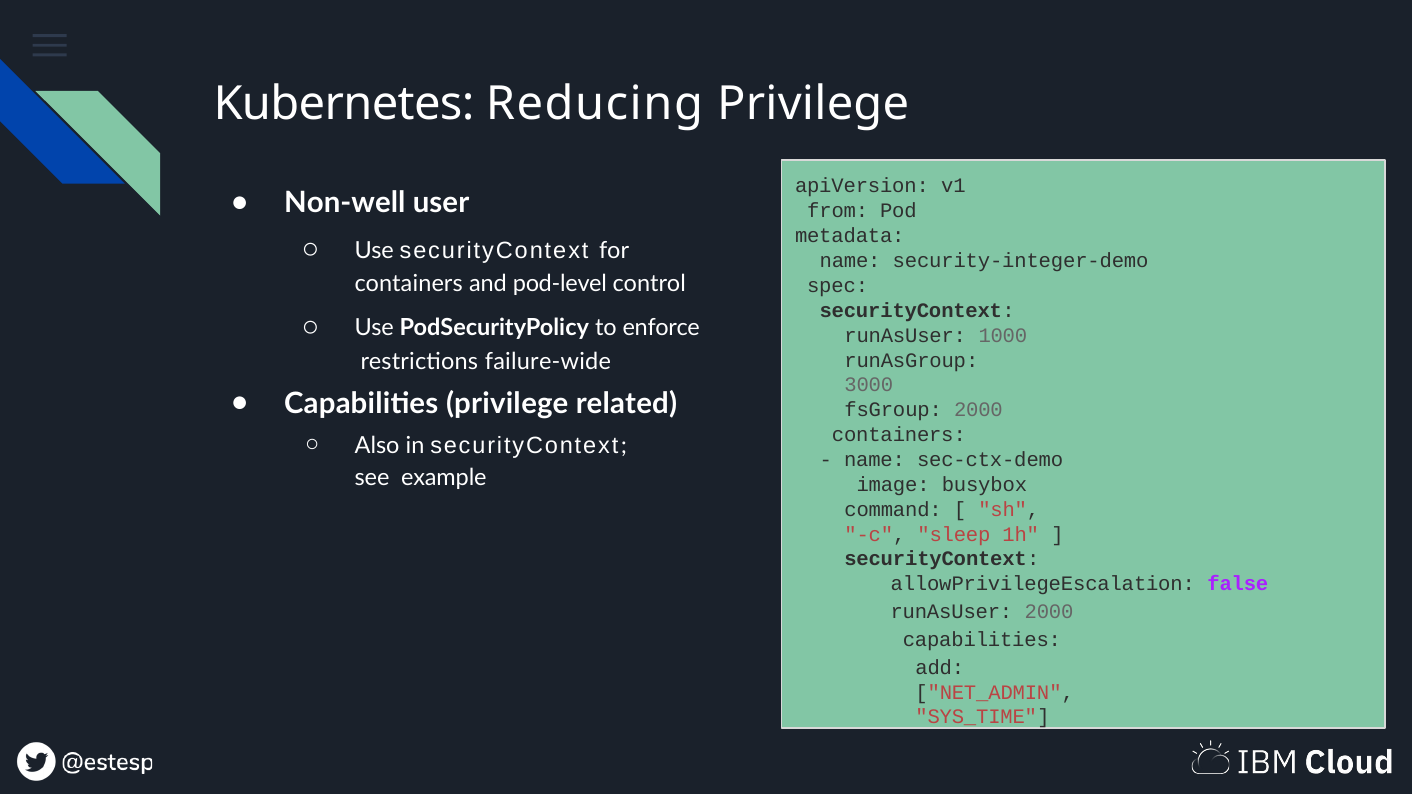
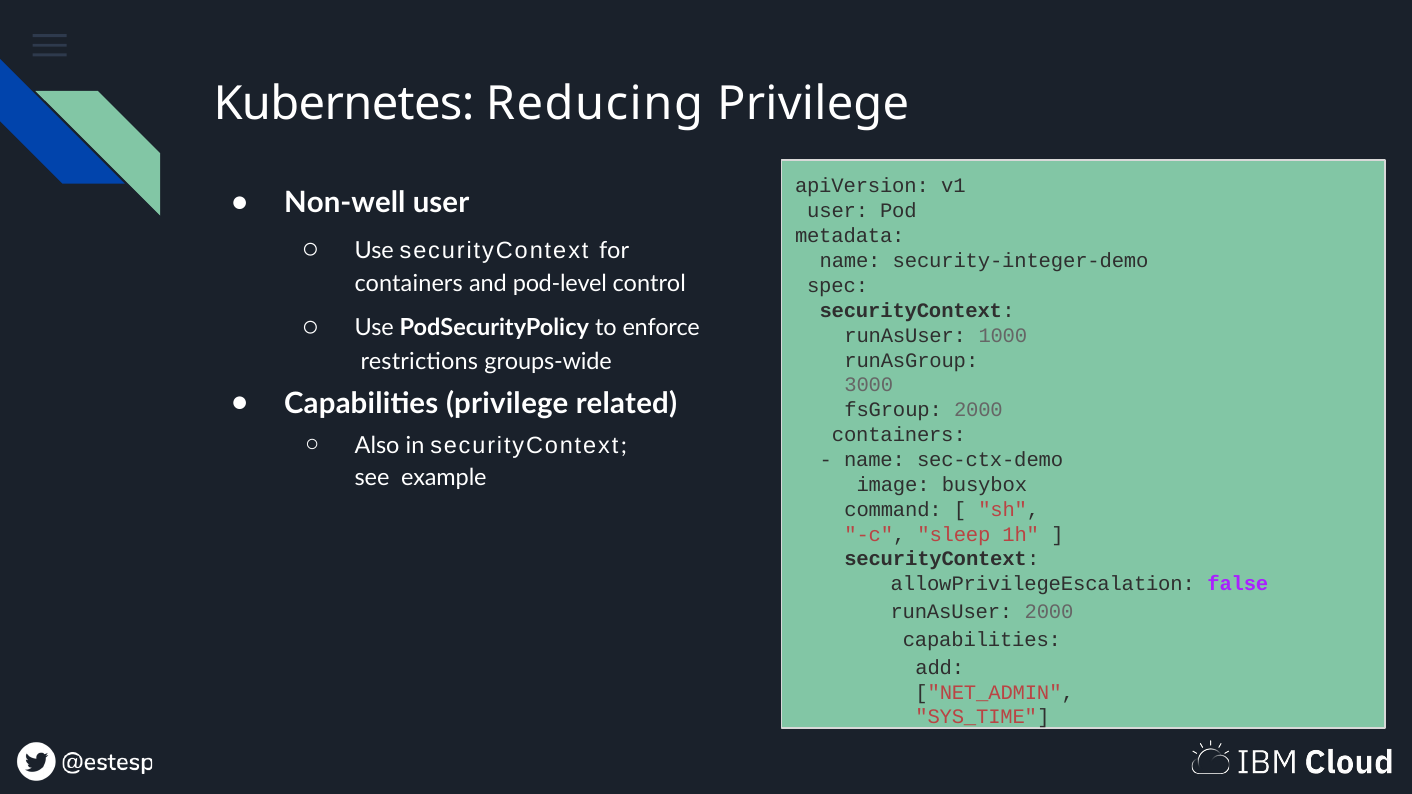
from at (838, 211): from -> user
failure-wide: failure-wide -> groups-wide
